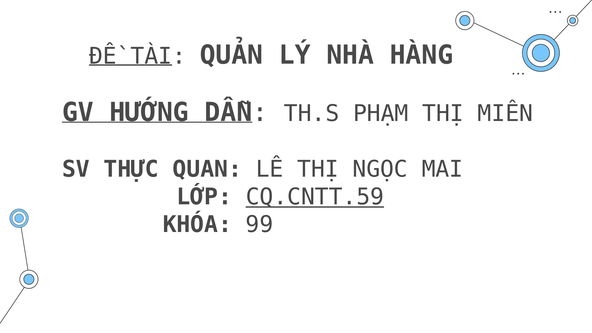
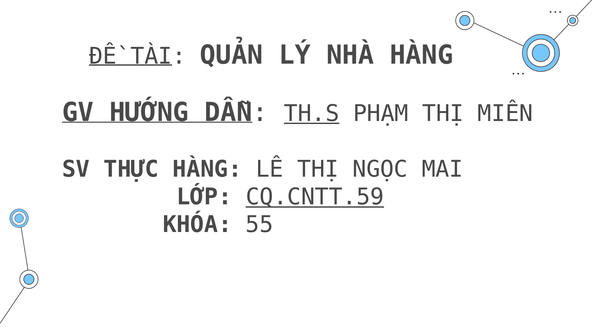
TH.S underline: none -> present
THỰC QUẢN: QUẢN -> HÀNG
99: 99 -> 55
